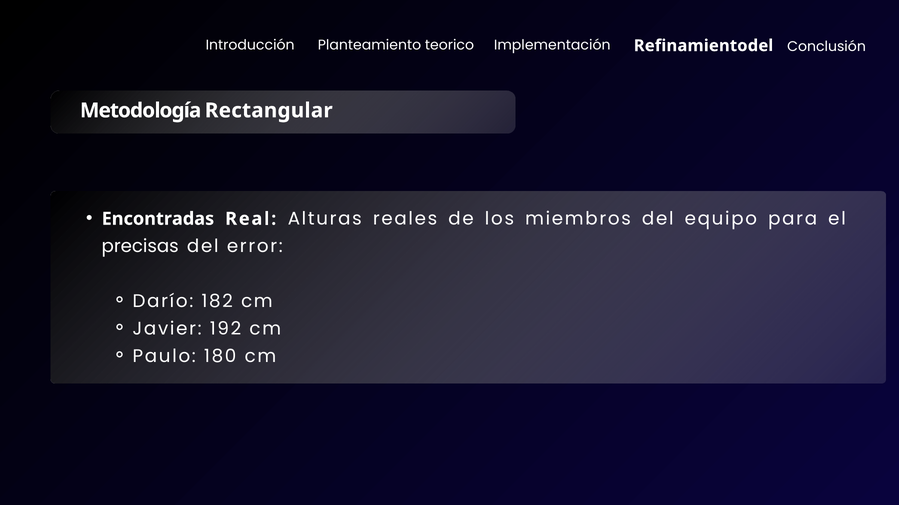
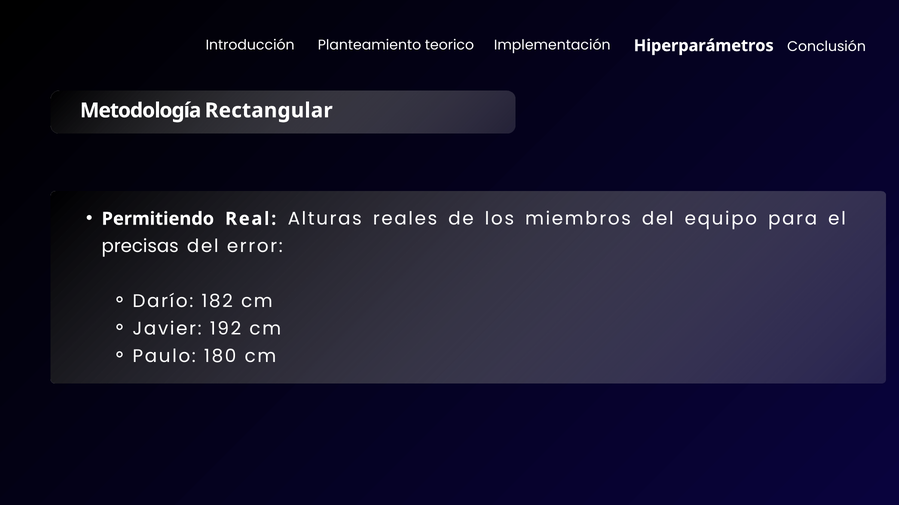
Refinamientodel: Refinamientodel -> Hiperparámetros
Encontradas: Encontradas -> Permitiendo
